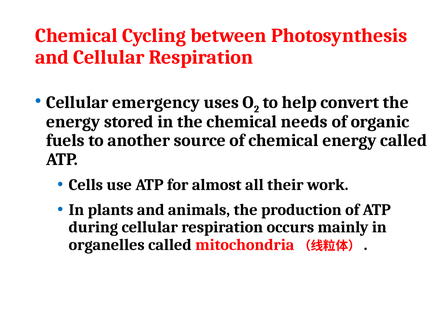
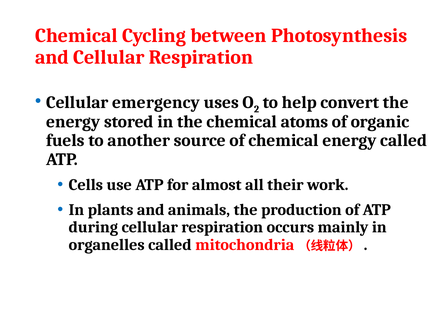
needs: needs -> atoms
